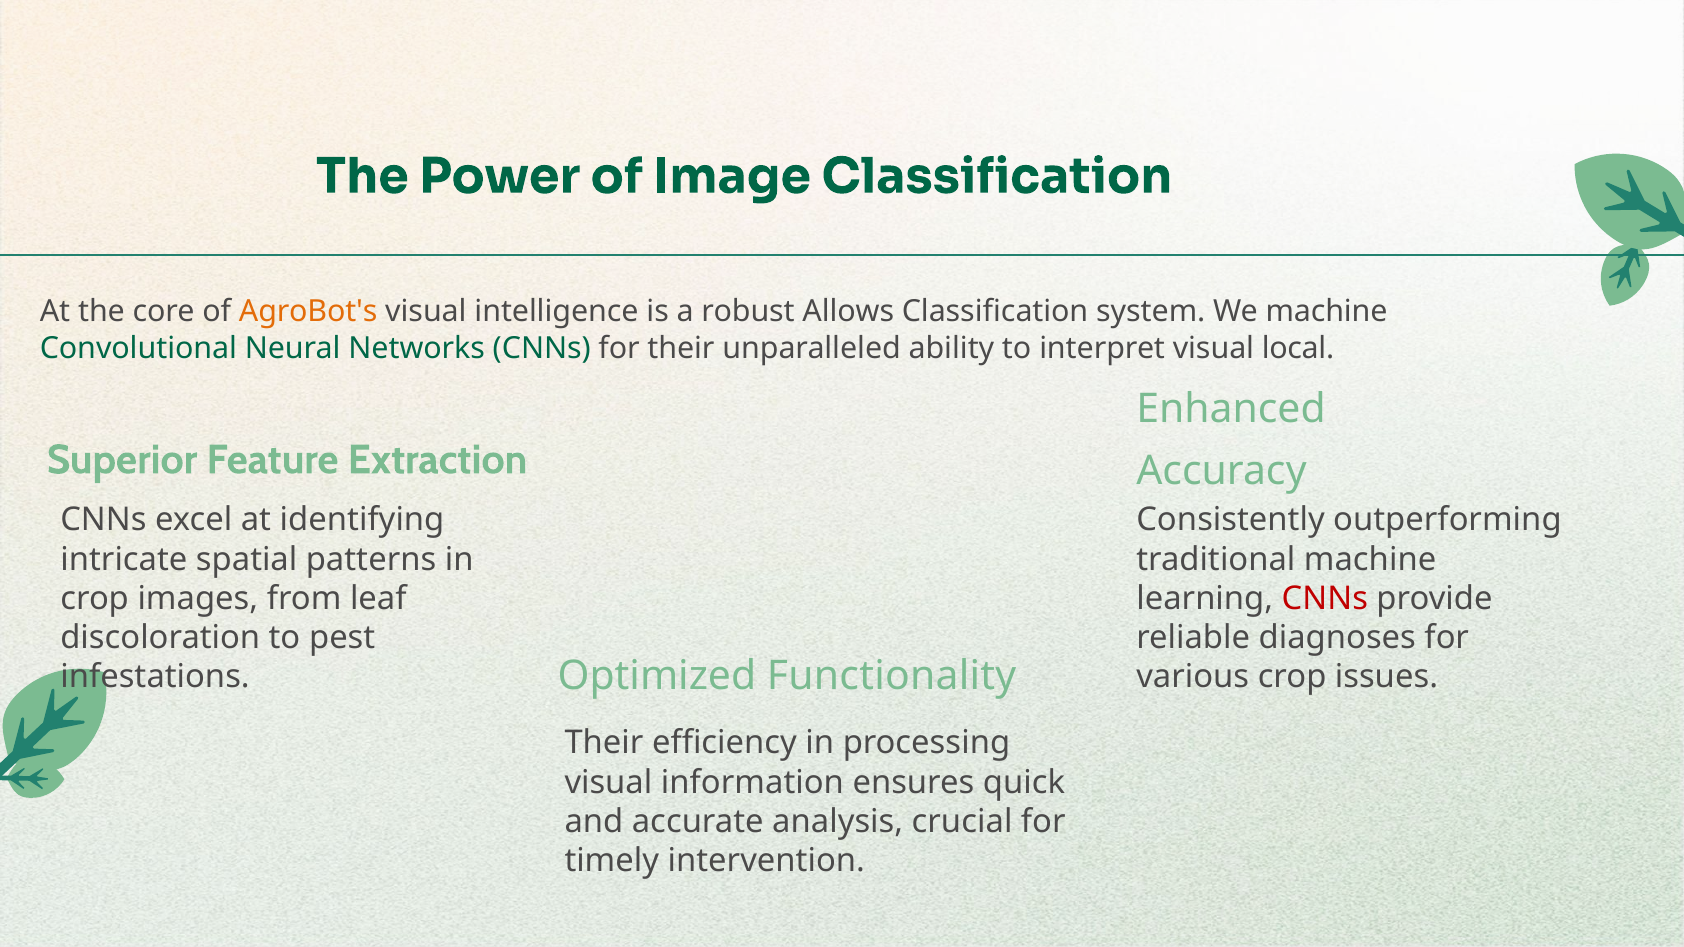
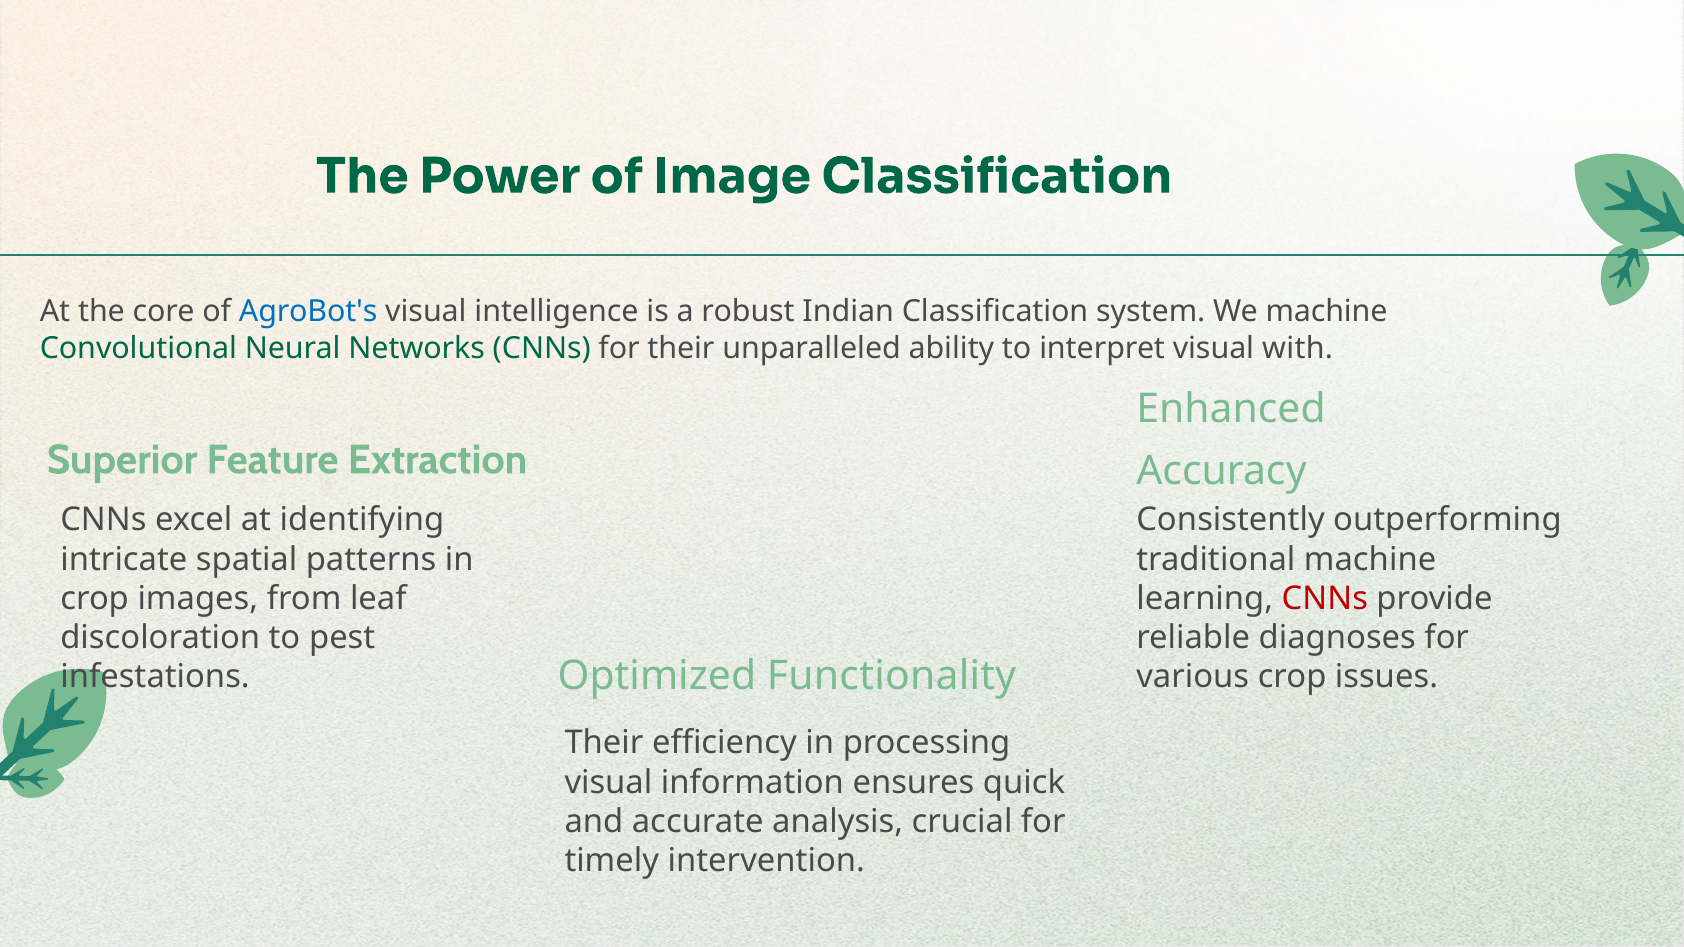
AgroBot's colour: orange -> blue
Allows: Allows -> Indian
local: local -> with
